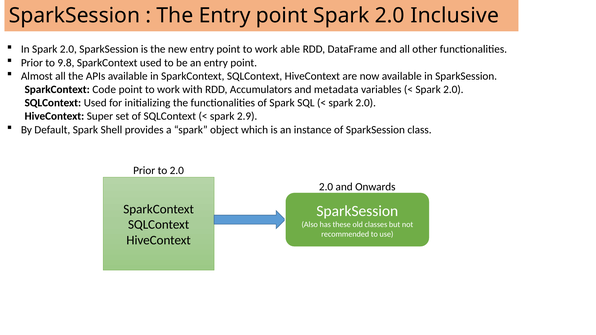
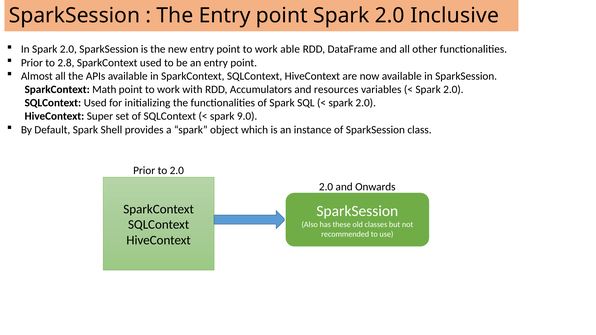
9.8: 9.8 -> 2.8
Code: Code -> Math
metadata: metadata -> resources
2.9: 2.9 -> 9.0
